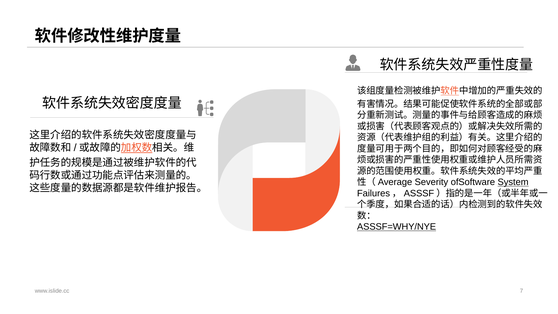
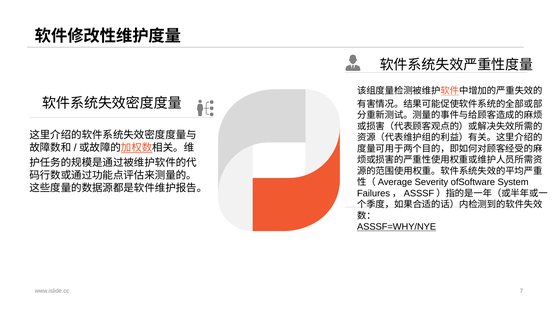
System underline: present -> none
